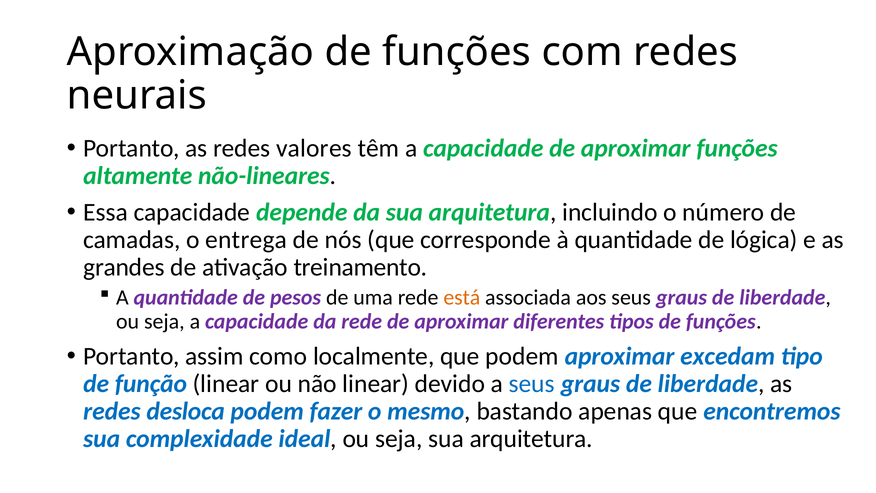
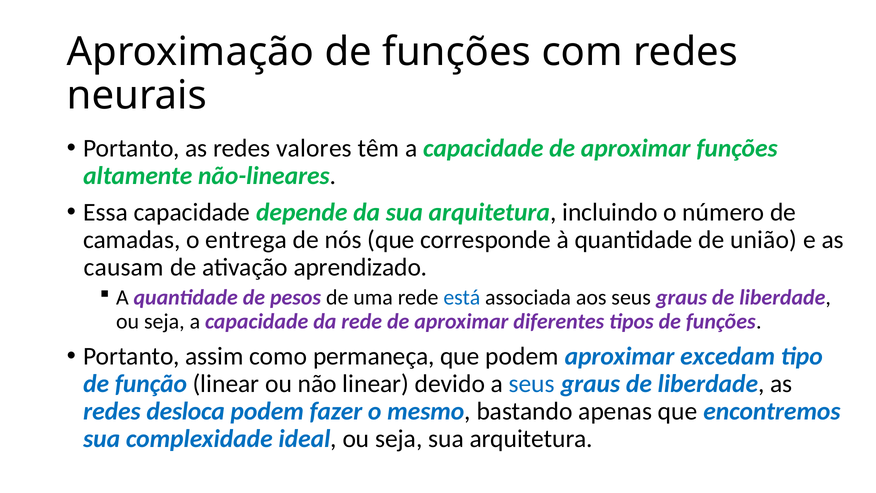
lógica: lógica -> união
grandes: grandes -> causam
treinamento: treinamento -> aprendizado
está colour: orange -> blue
localmente: localmente -> permaneça
